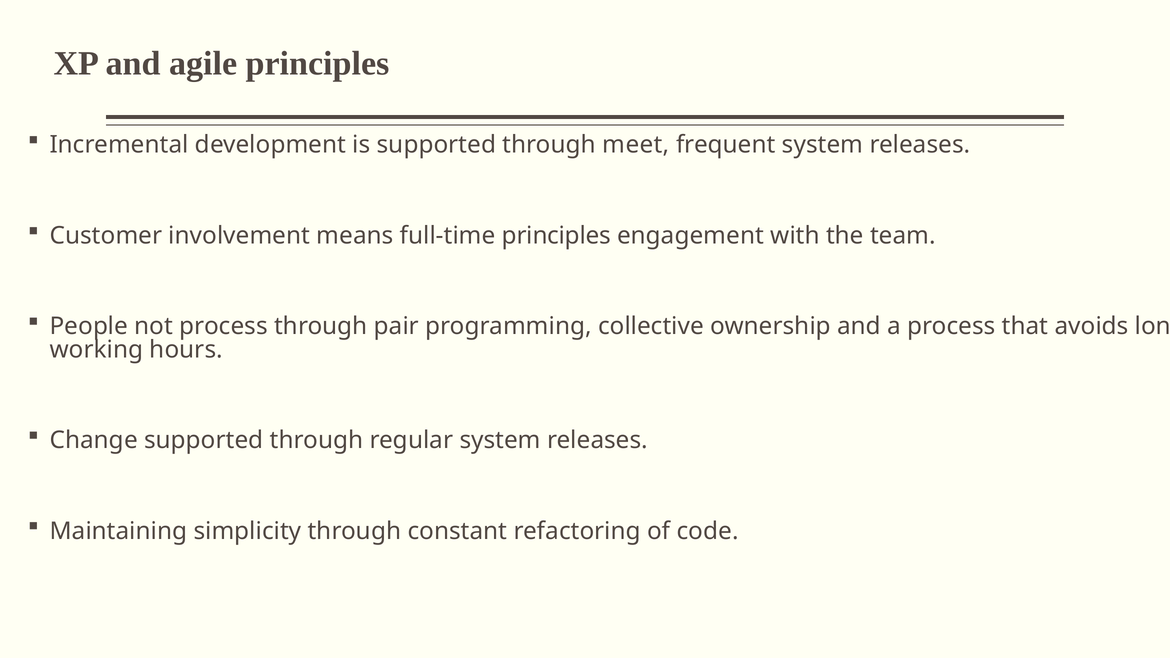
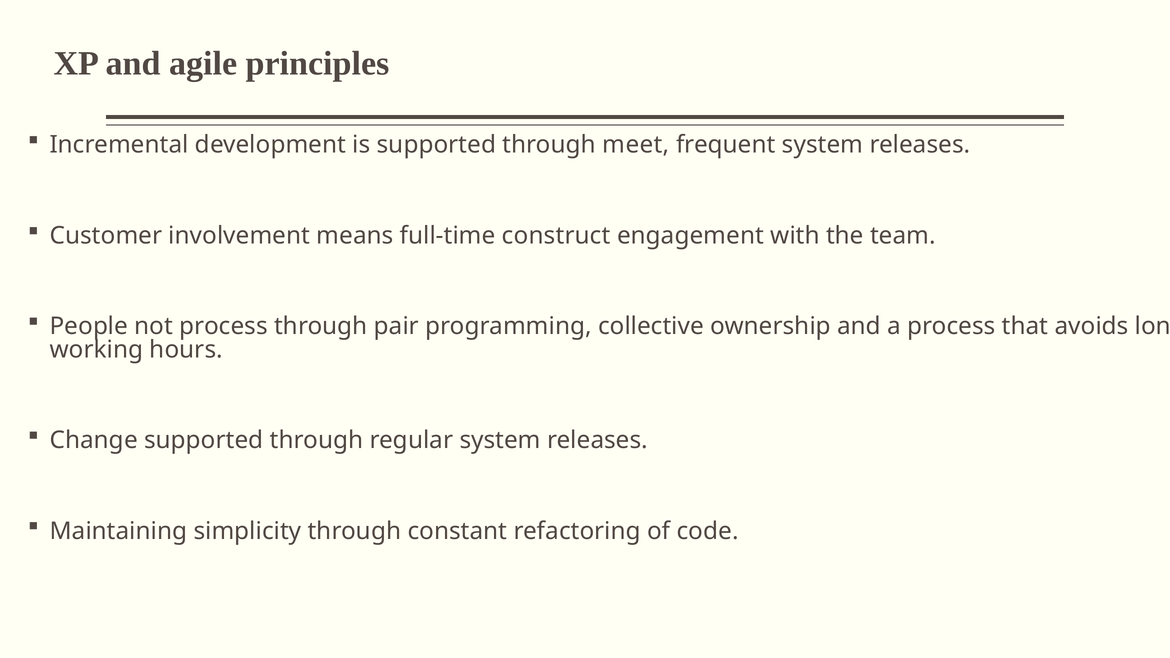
full-time principles: principles -> construct
